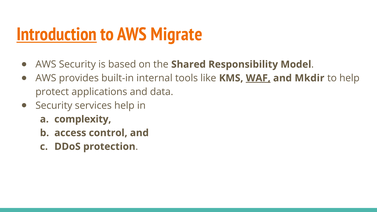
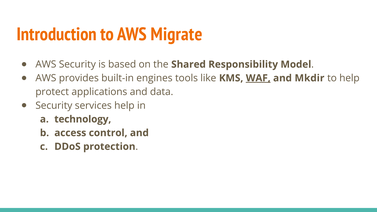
Introduction underline: present -> none
internal: internal -> engines
complexity: complexity -> technology
